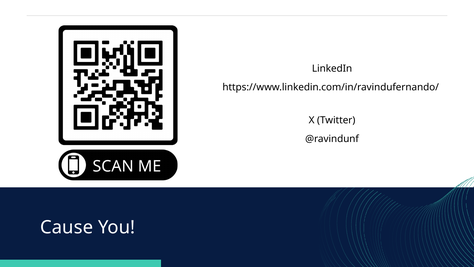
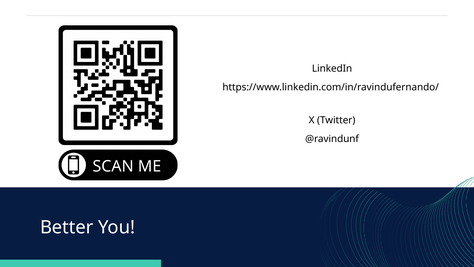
Cause: Cause -> Better
